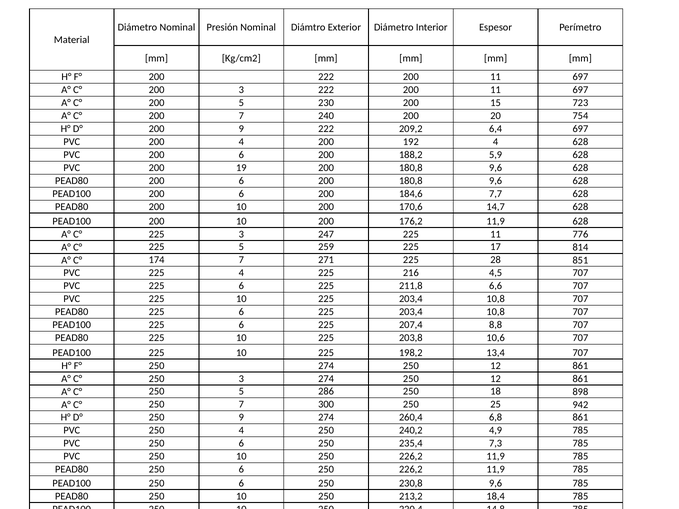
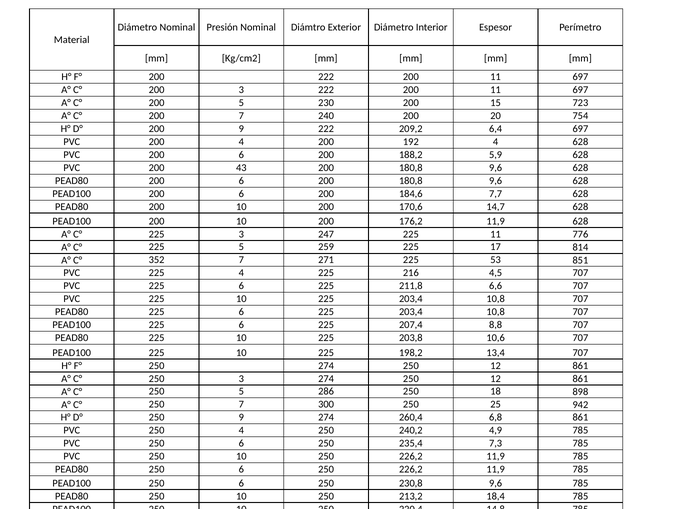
19: 19 -> 43
174: 174 -> 352
28: 28 -> 53
